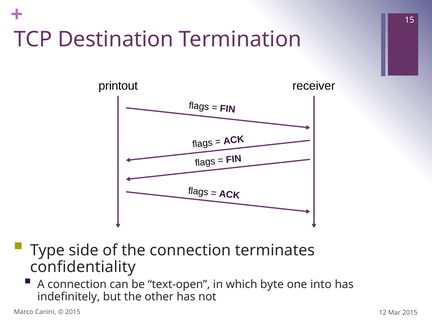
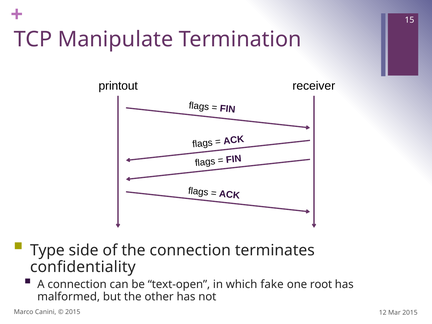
Destination: Destination -> Manipulate
byte: byte -> fake
into: into -> root
indefinitely: indefinitely -> malformed
